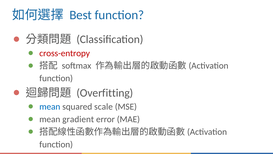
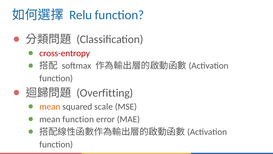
Best: Best -> Relu
mean at (50, 106) colour: blue -> orange
mean gradient: gradient -> function
